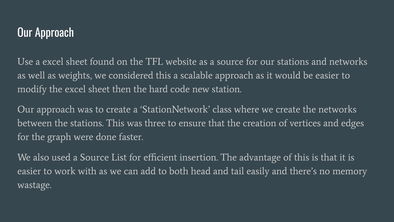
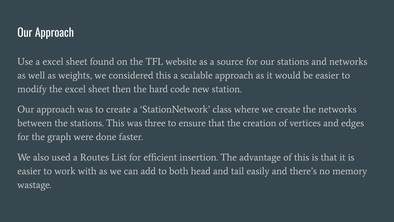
used a Source: Source -> Routes
